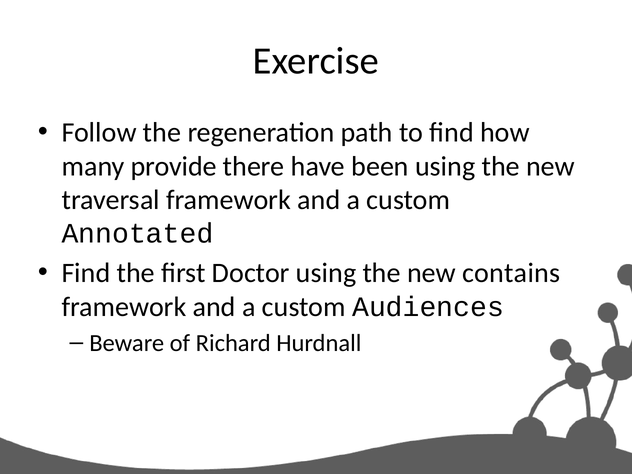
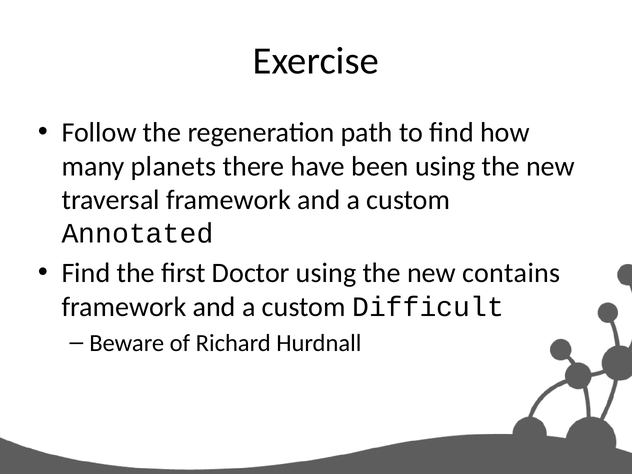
provide: provide -> planets
Audiences: Audiences -> Difficult
